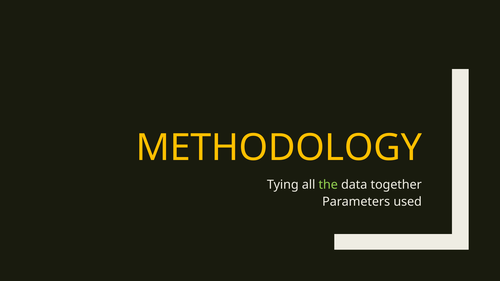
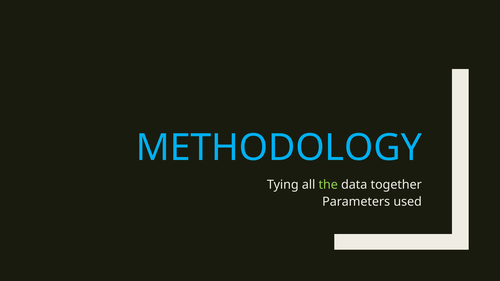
METHODOLOGY colour: yellow -> light blue
